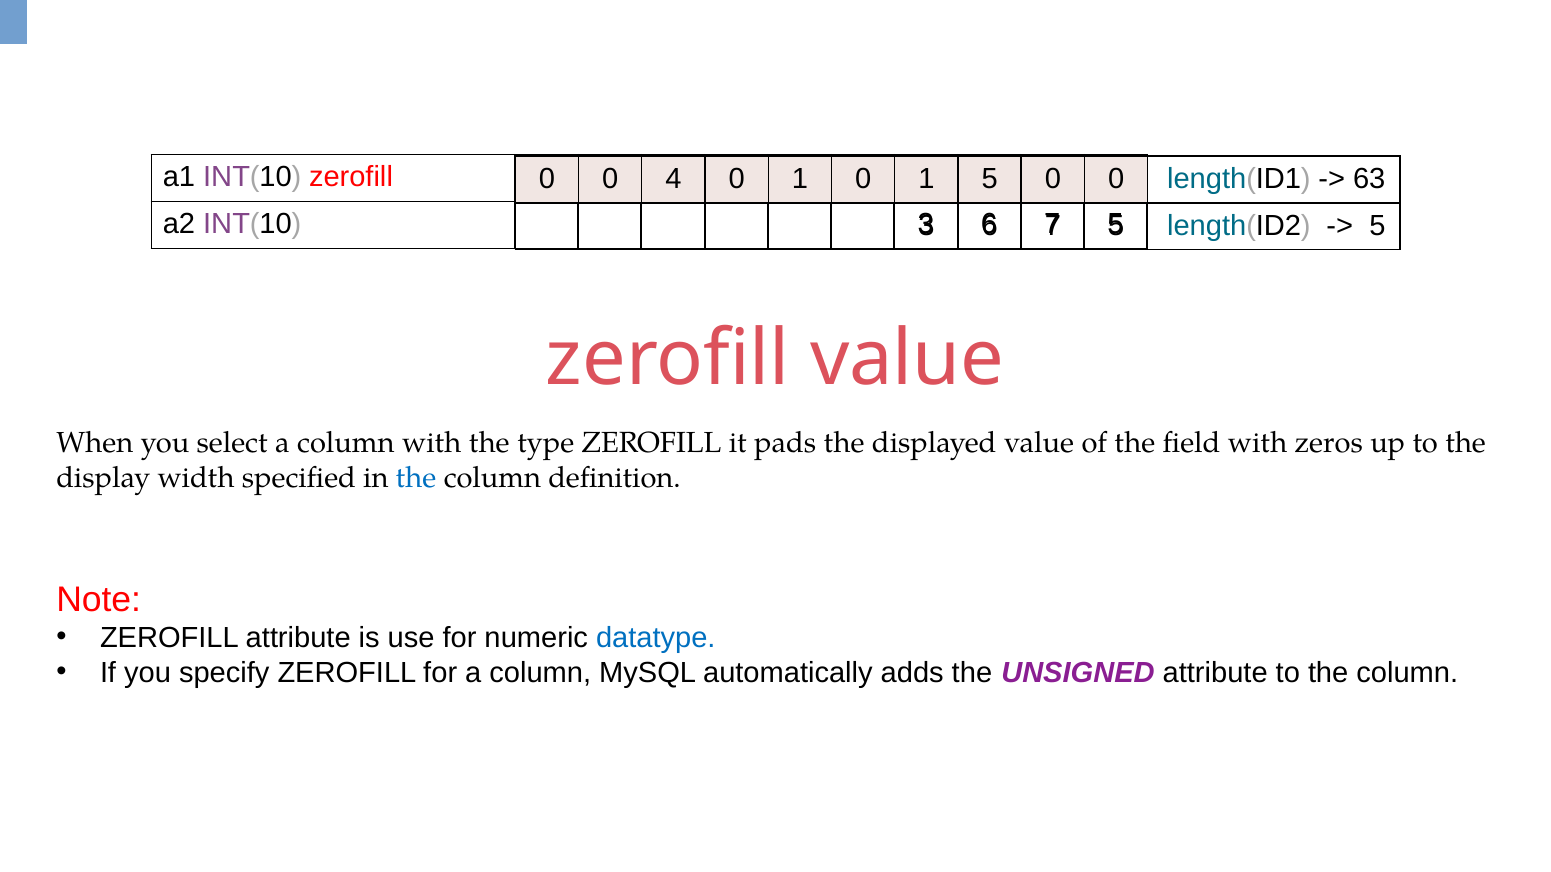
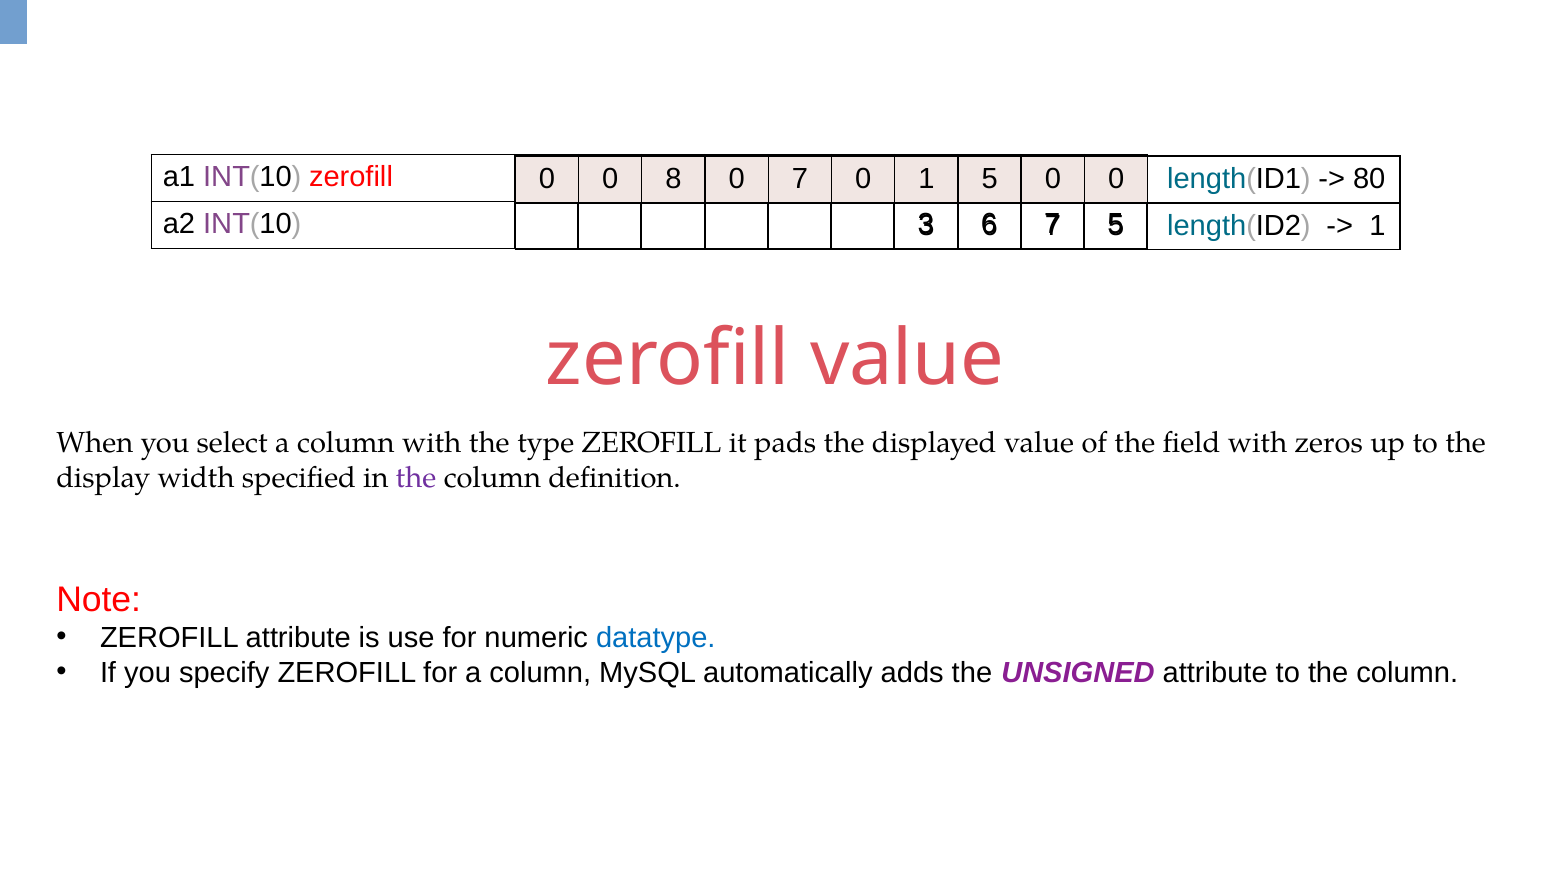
4: 4 -> 8
1 at (800, 179): 1 -> 7
63: 63 -> 80
5 at (1377, 226): 5 -> 1
the at (416, 478) colour: blue -> purple
